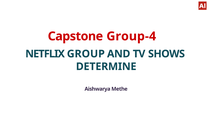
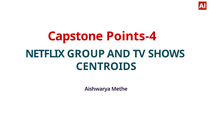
Group-4: Group-4 -> Points-4
DETERMINE: DETERMINE -> CENTROIDS
